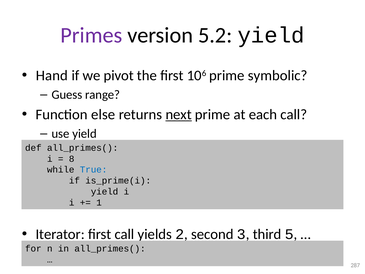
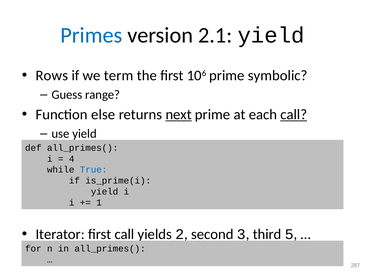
Primes colour: purple -> blue
5.2: 5.2 -> 2.1
Hand: Hand -> Rows
pivot: pivot -> term
call at (294, 114) underline: none -> present
8: 8 -> 4
